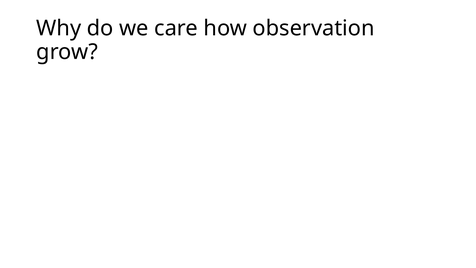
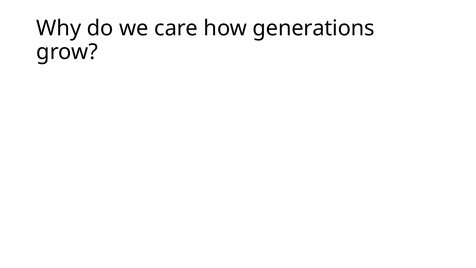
observation: observation -> generations
